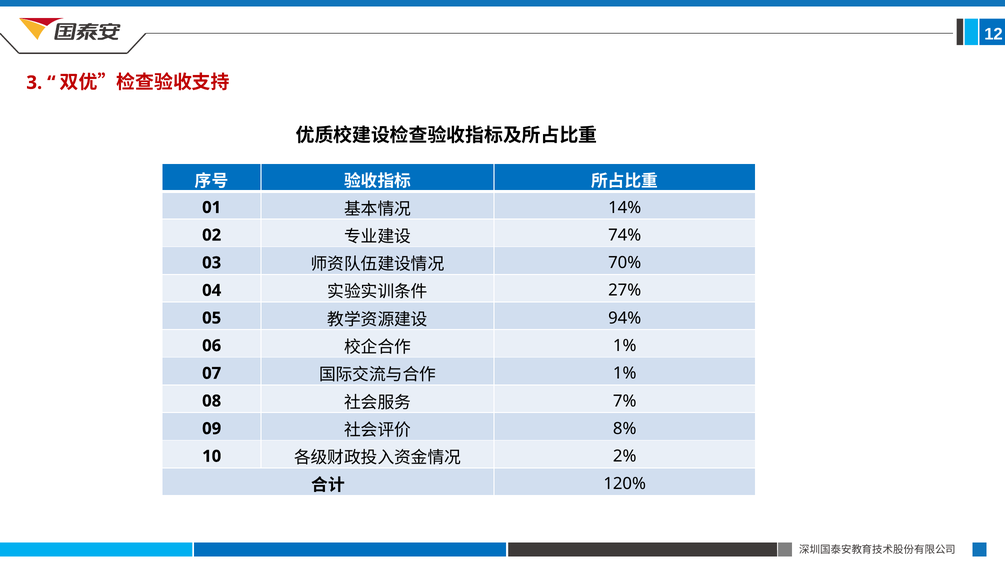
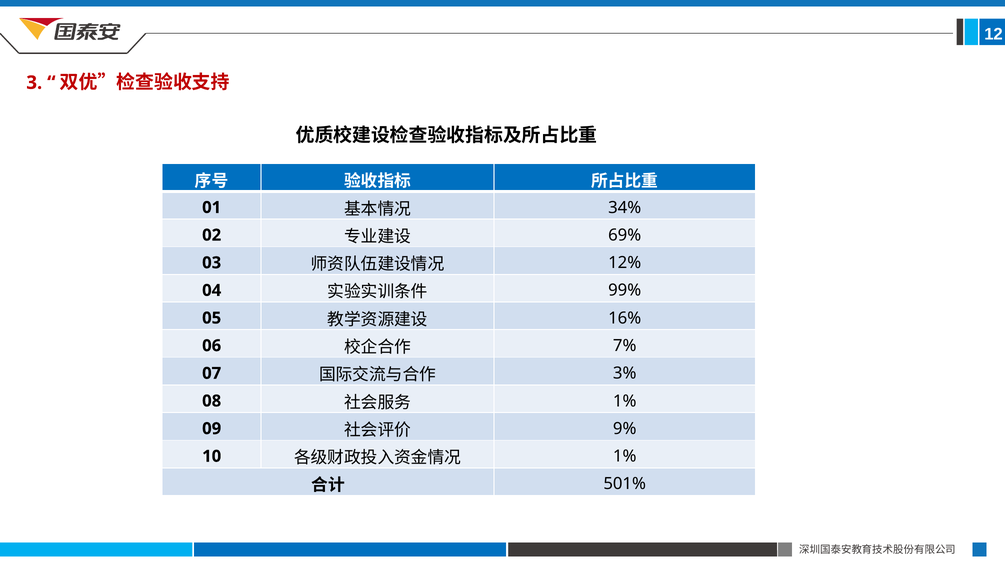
14%: 14% -> 34%
74%: 74% -> 69%
70%: 70% -> 12%
27%: 27% -> 99%
94%: 94% -> 16%
1% at (625, 346): 1% -> 7%
1% at (625, 374): 1% -> 3%
7% at (625, 401): 7% -> 1%
8%: 8% -> 9%
2% at (625, 457): 2% -> 1%
120%: 120% -> 501%
